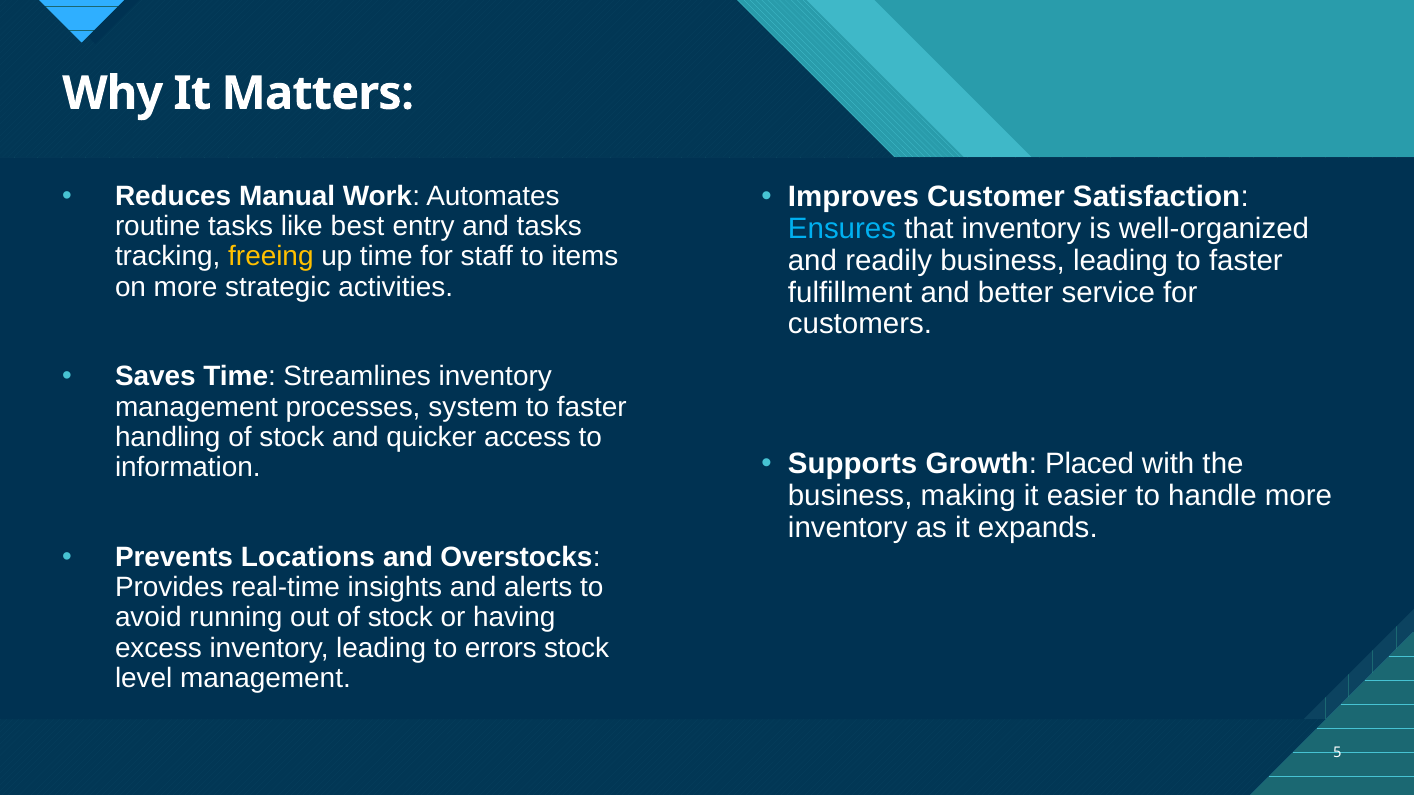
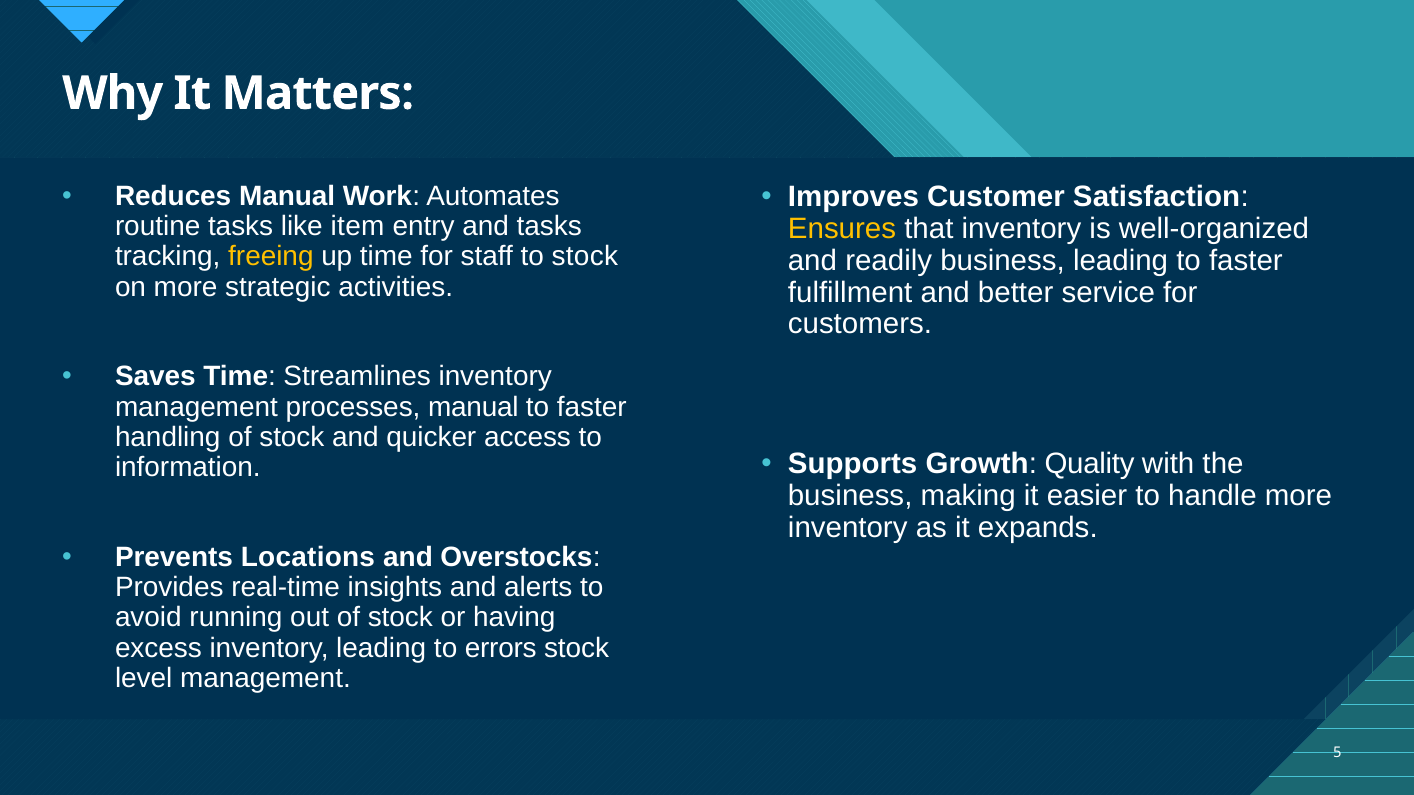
best: best -> item
Ensures colour: light blue -> yellow
to items: items -> stock
processes system: system -> manual
Placed: Placed -> Quality
